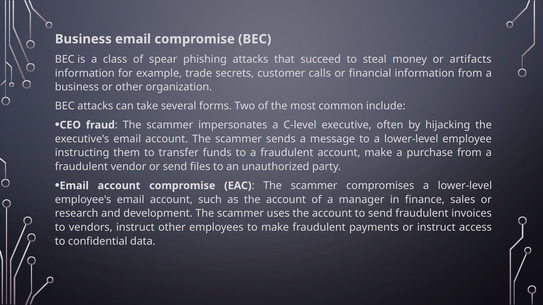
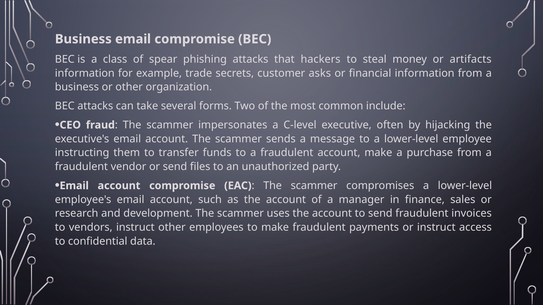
succeed: succeed -> hackers
calls: calls -> asks
